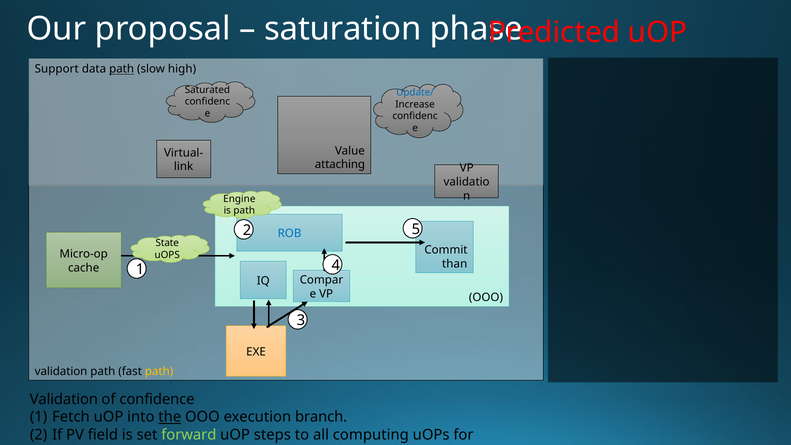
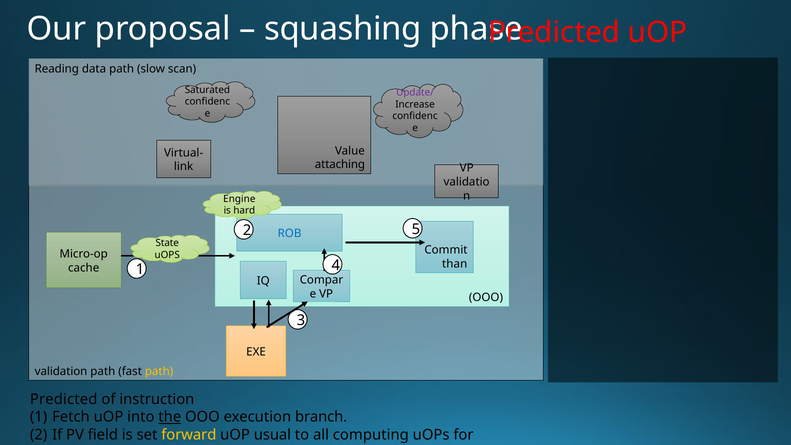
saturation: saturation -> squashing
Support: Support -> Reading
path at (122, 69) underline: present -> none
high: high -> scan
Update/ colour: blue -> purple
is path: path -> hard
Validation at (64, 399): Validation -> Predicted
confidence: confidence -> instruction
forward colour: light green -> yellow
uOP steps: steps -> usual
